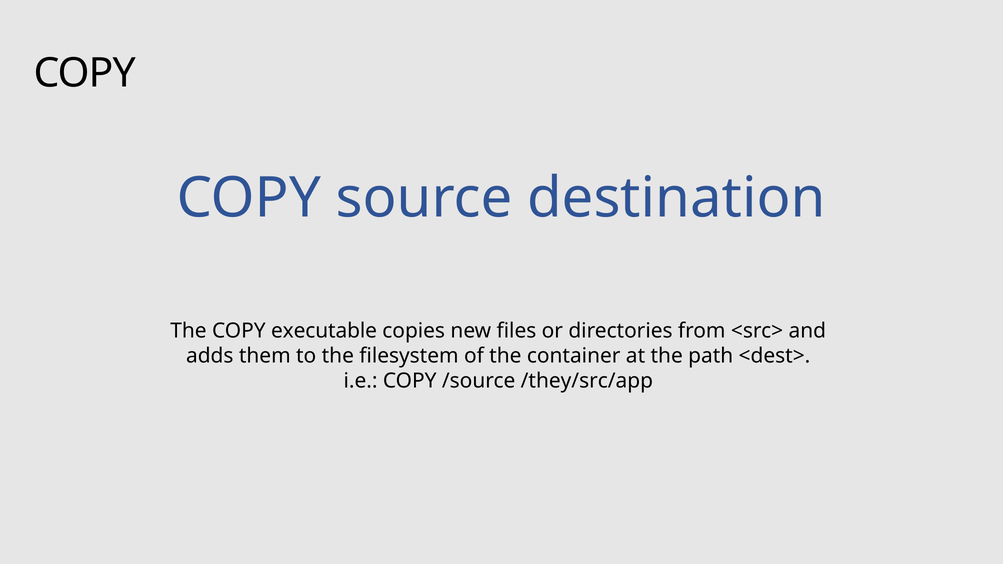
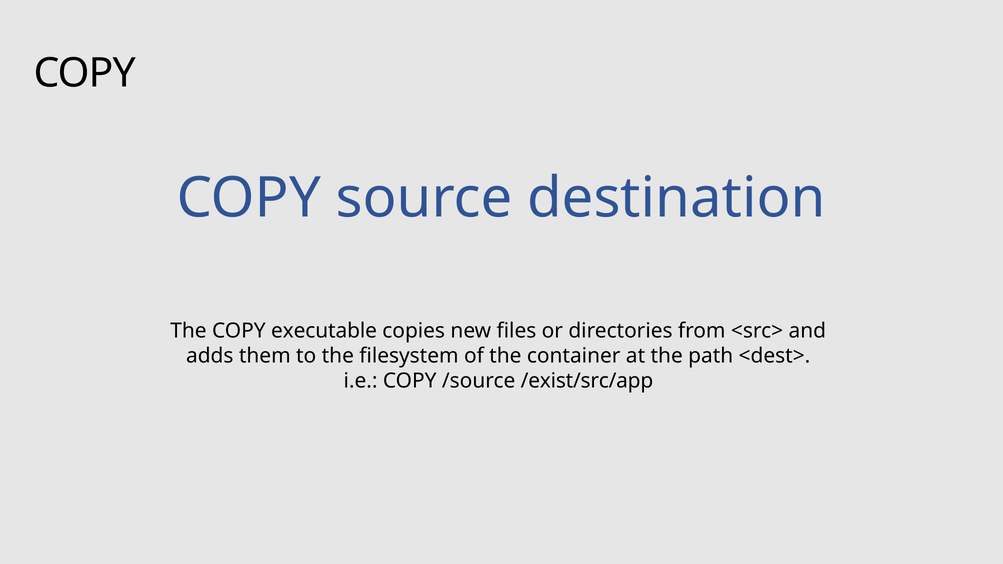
/they/src/app: /they/src/app -> /exist/src/app
